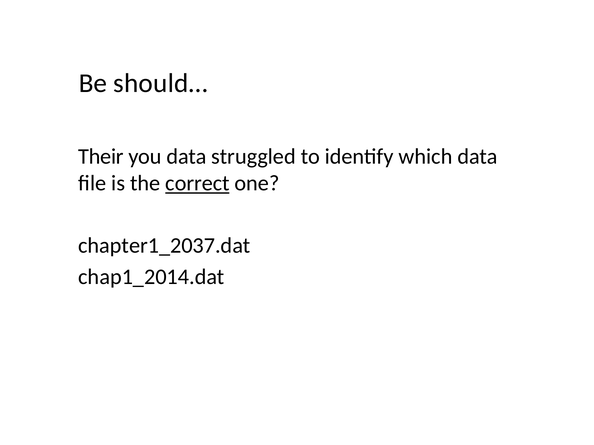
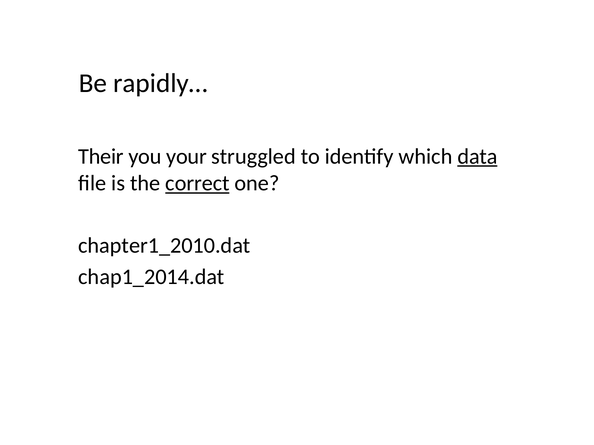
should…: should… -> rapidly…
you data: data -> your
data at (477, 157) underline: none -> present
chapter1_2037.dat: chapter1_2037.dat -> chapter1_2010.dat
